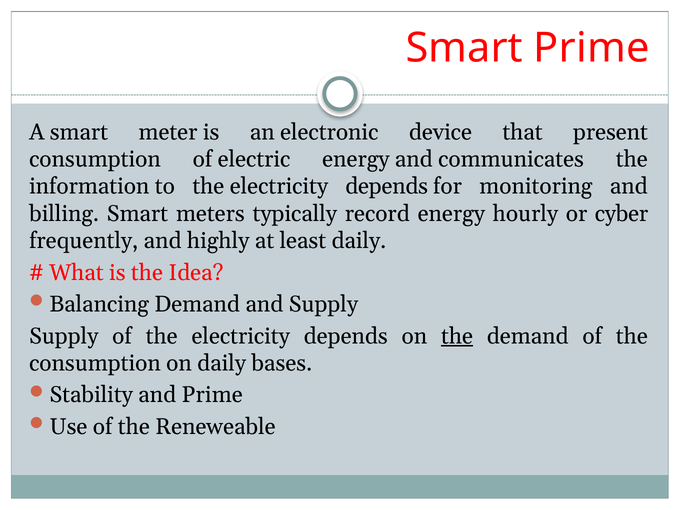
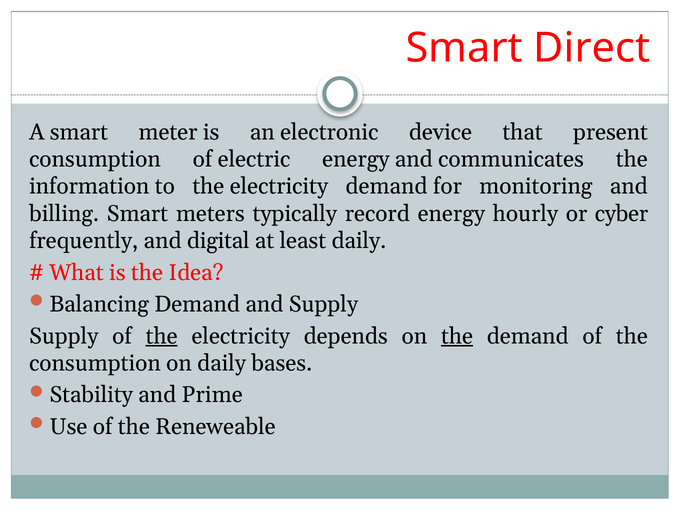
Smart Prime: Prime -> Direct
to the electricity depends: depends -> demand
highly: highly -> digital
the at (162, 336) underline: none -> present
